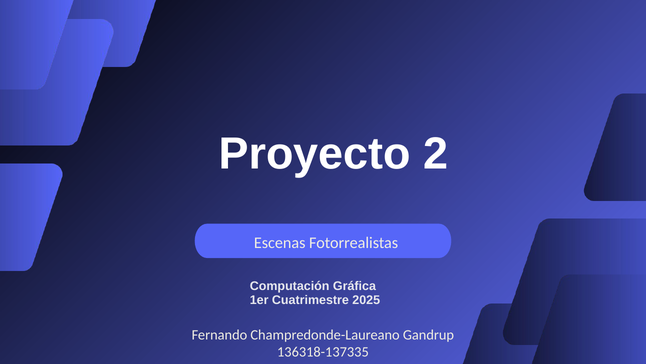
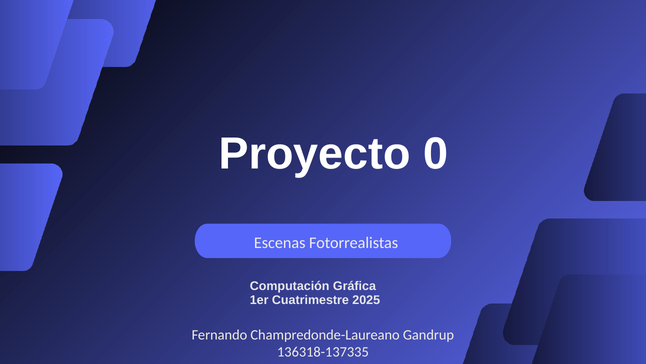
2: 2 -> 0
